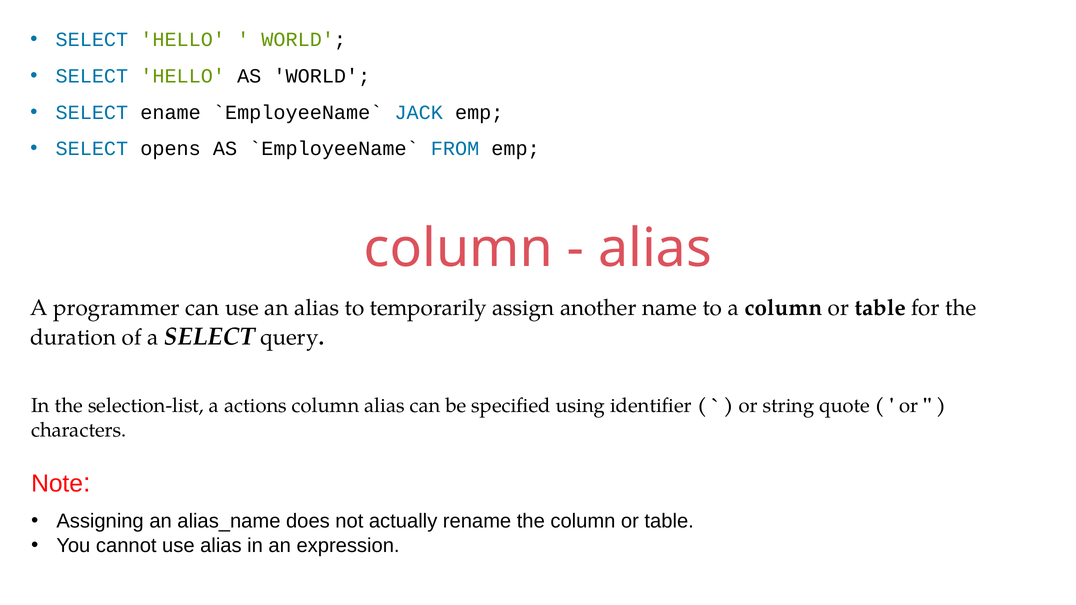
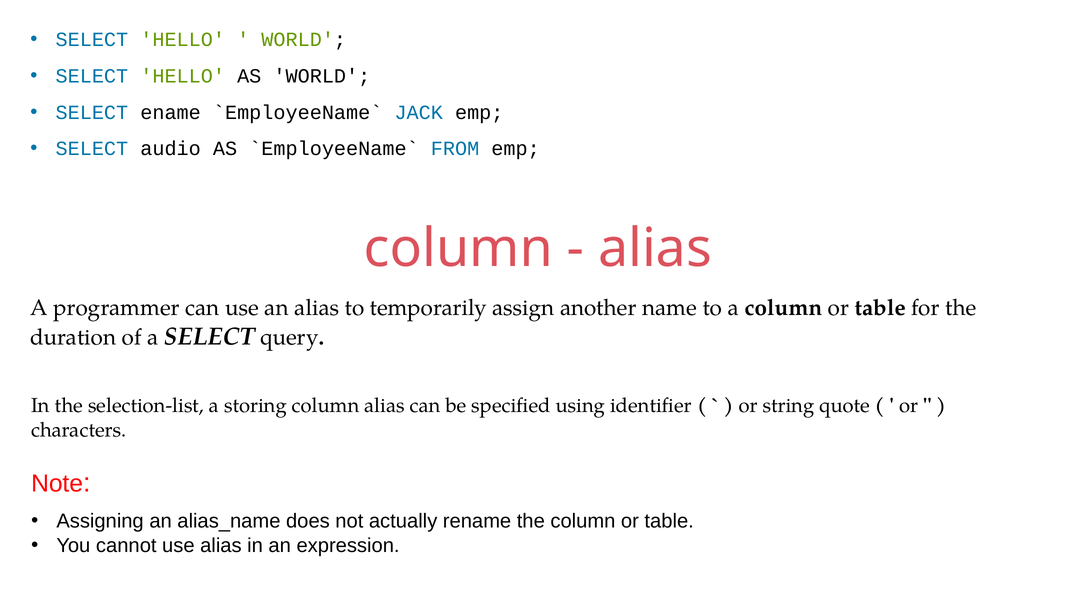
opens: opens -> audio
actions: actions -> storing
